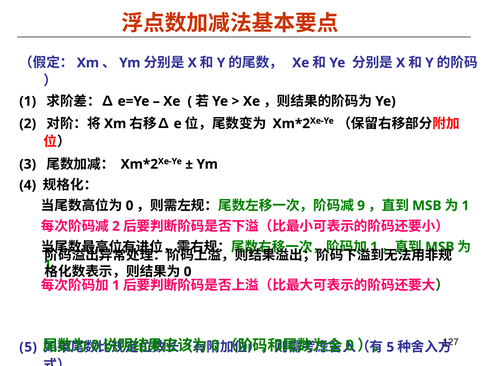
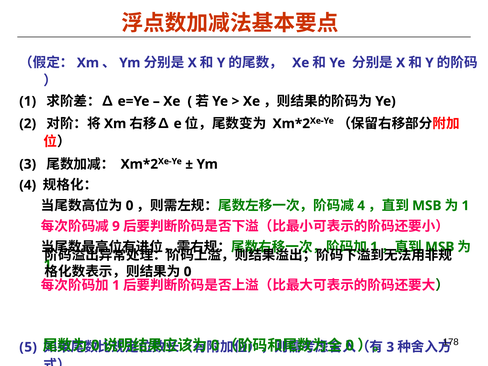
9 at (361, 206): 9 -> 4
2 at (116, 226): 2 -> 9
127: 127 -> 178
5 at (390, 347): 5 -> 3
